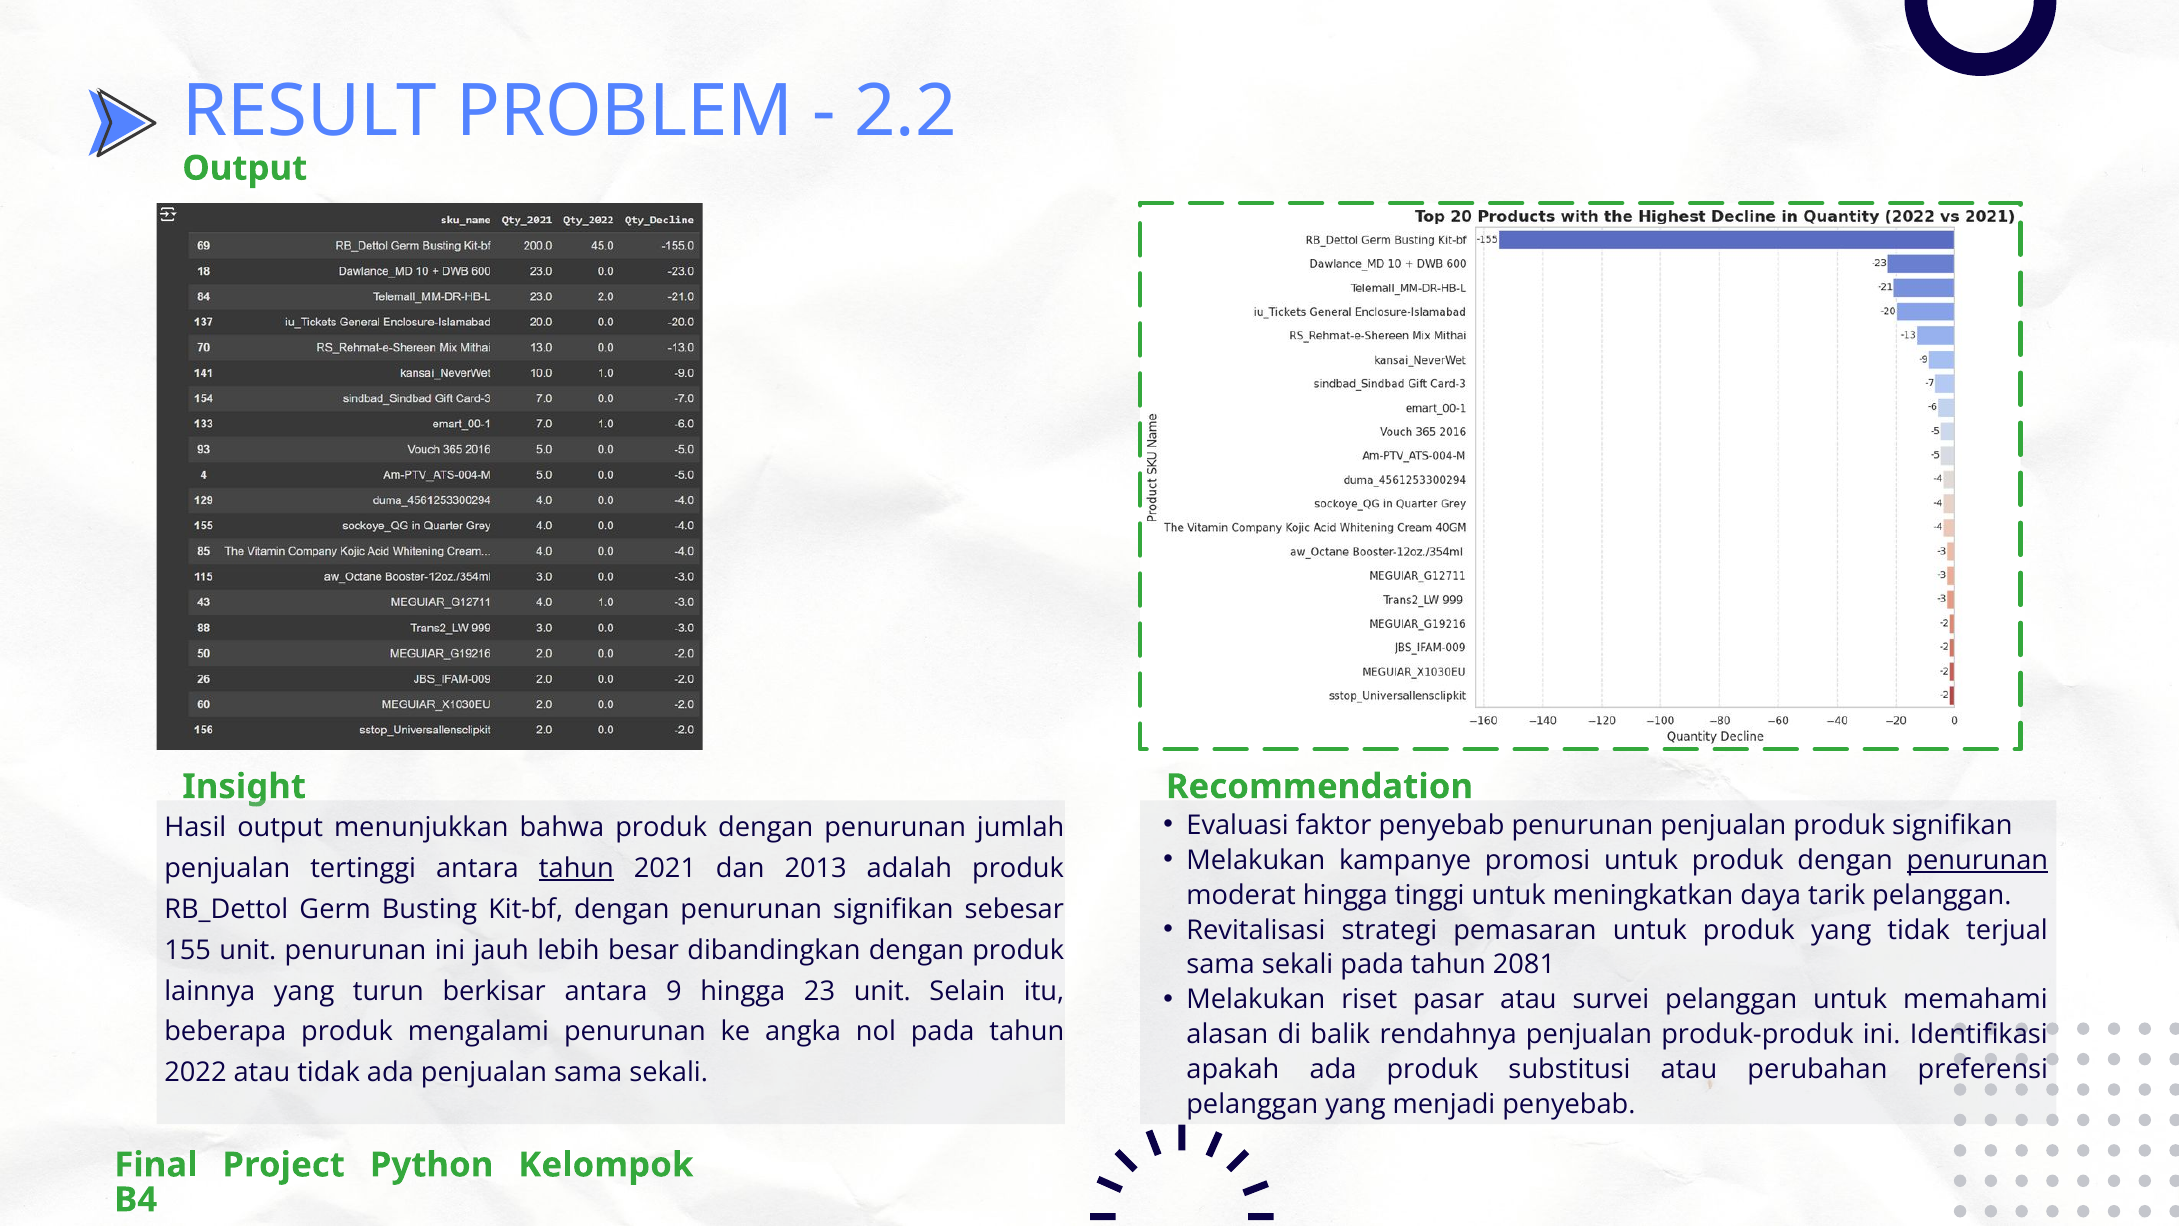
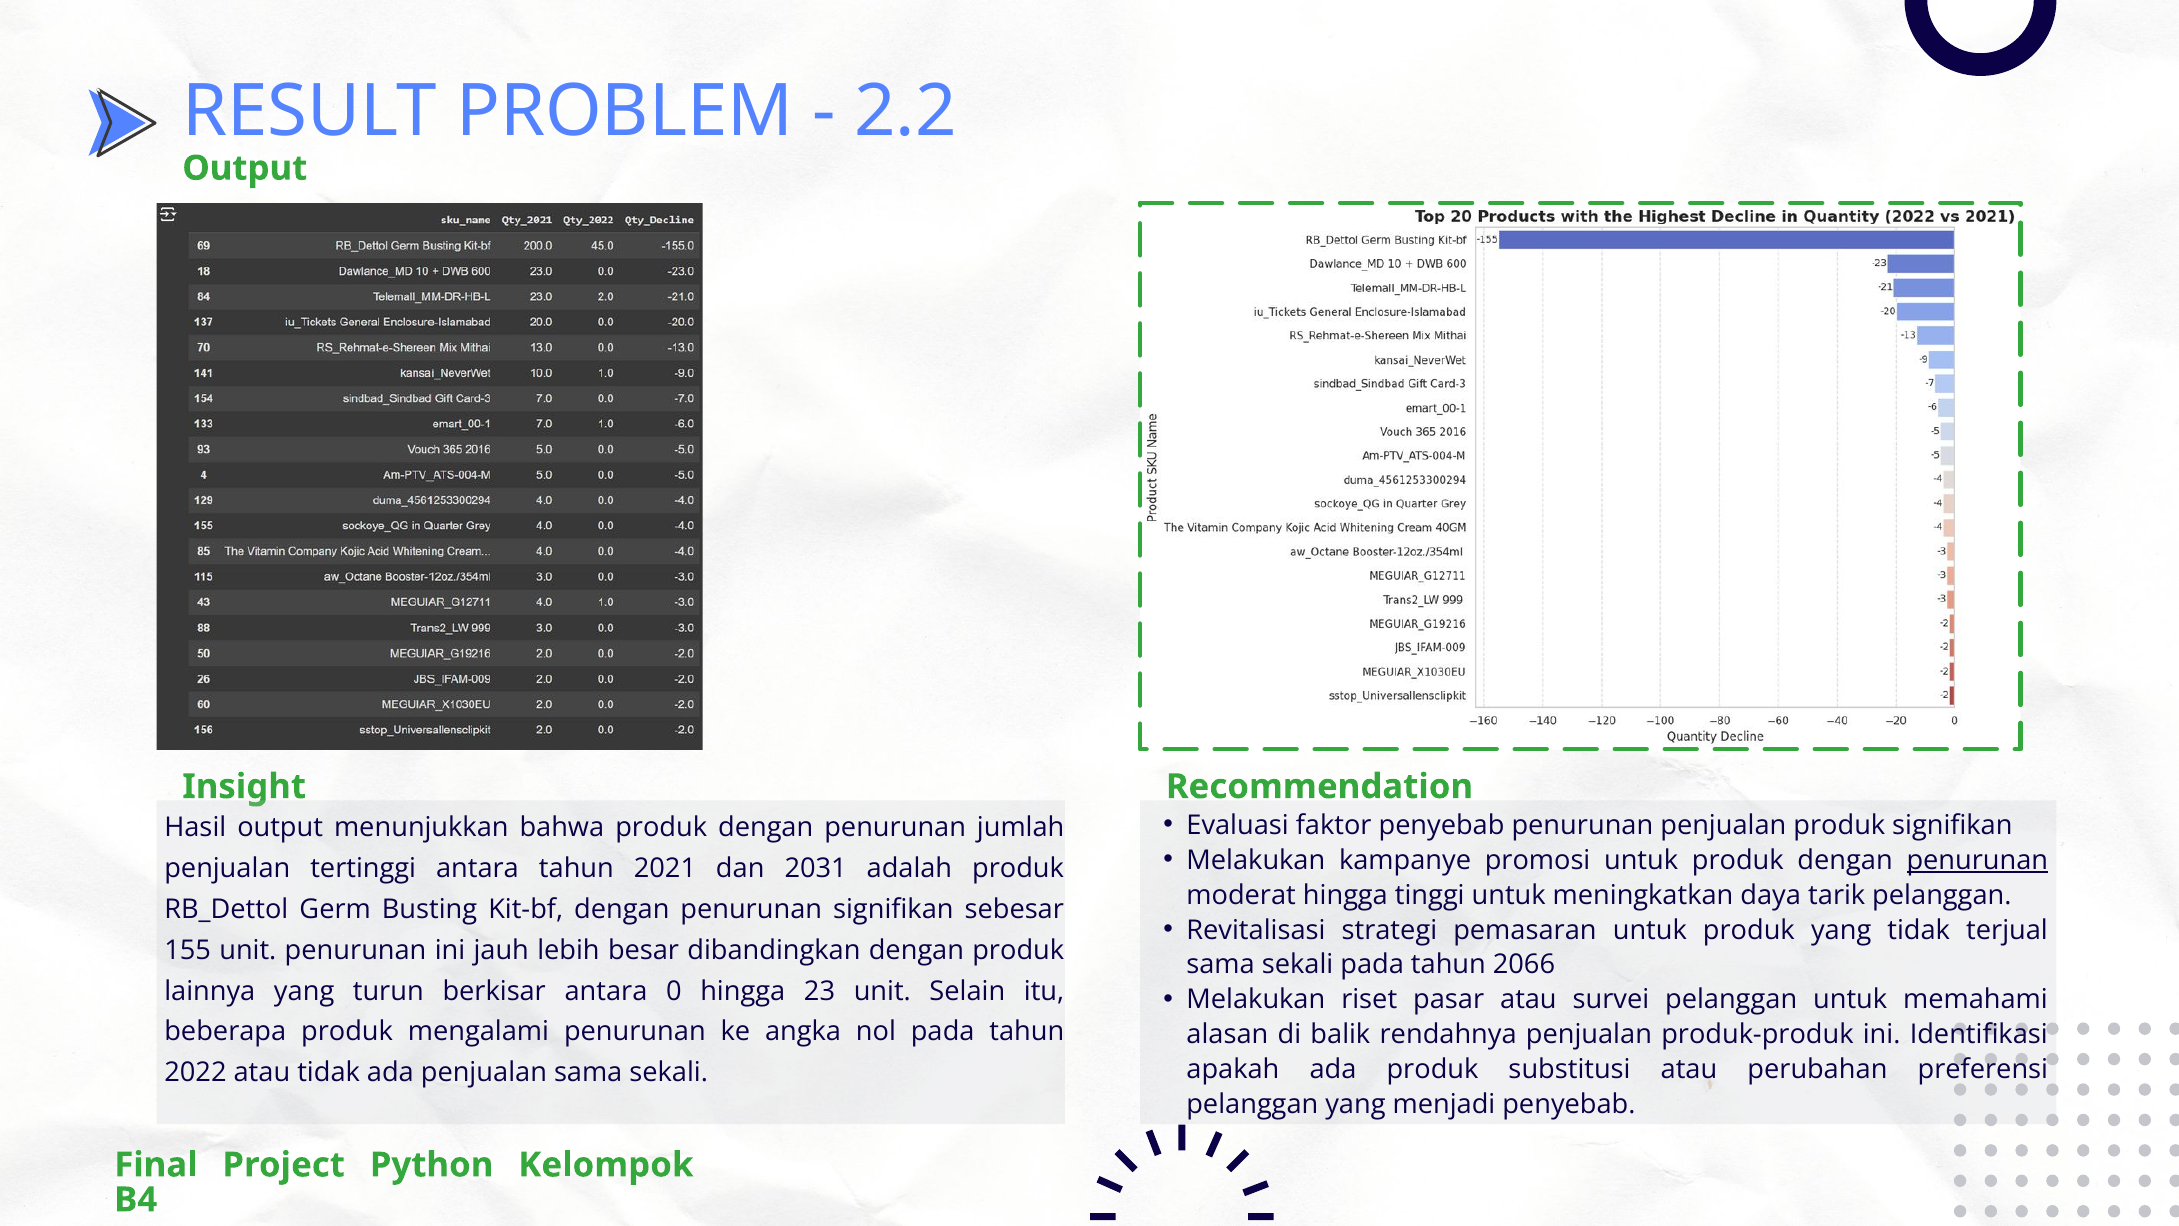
tahun at (576, 868) underline: present -> none
2013: 2013 -> 2031
2081: 2081 -> 2066
9: 9 -> 0
